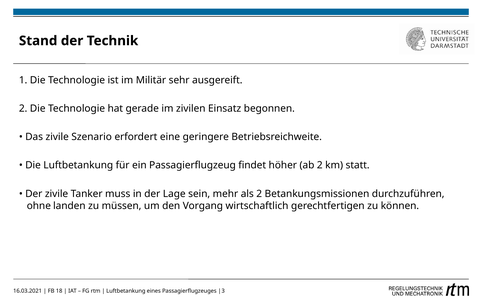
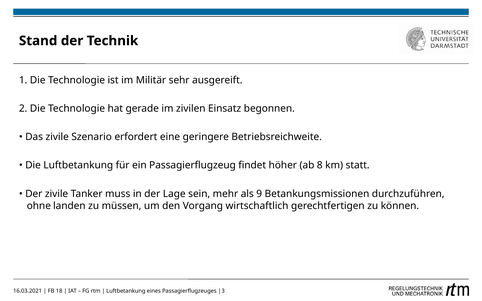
ab 2: 2 -> 8
als 2: 2 -> 9
